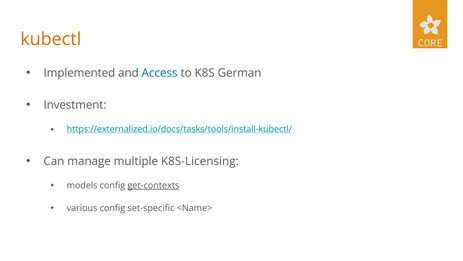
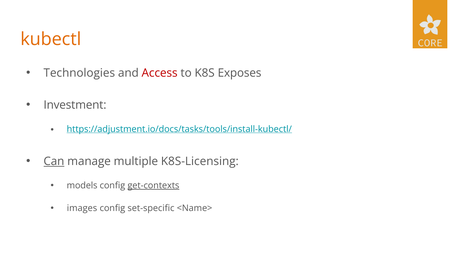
Implemented: Implemented -> Technologies
Access colour: blue -> red
German: German -> Exposes
https://externalized.io/docs/tasks/tools/install-kubectl/: https://externalized.io/docs/tasks/tools/install-kubectl/ -> https://adjustment.io/docs/tasks/tools/install-kubectl/
Can underline: none -> present
various: various -> images
